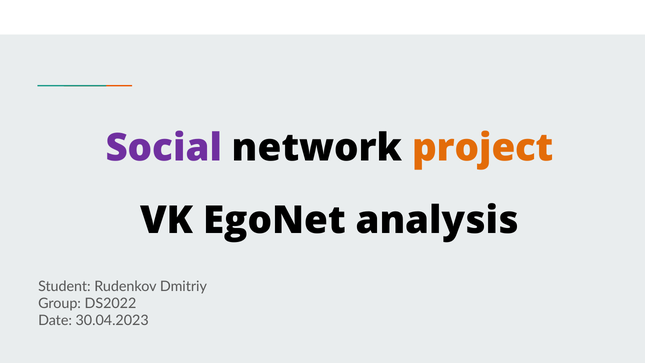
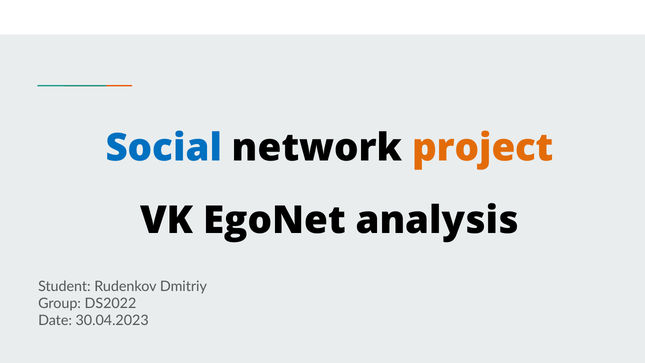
Social colour: purple -> blue
